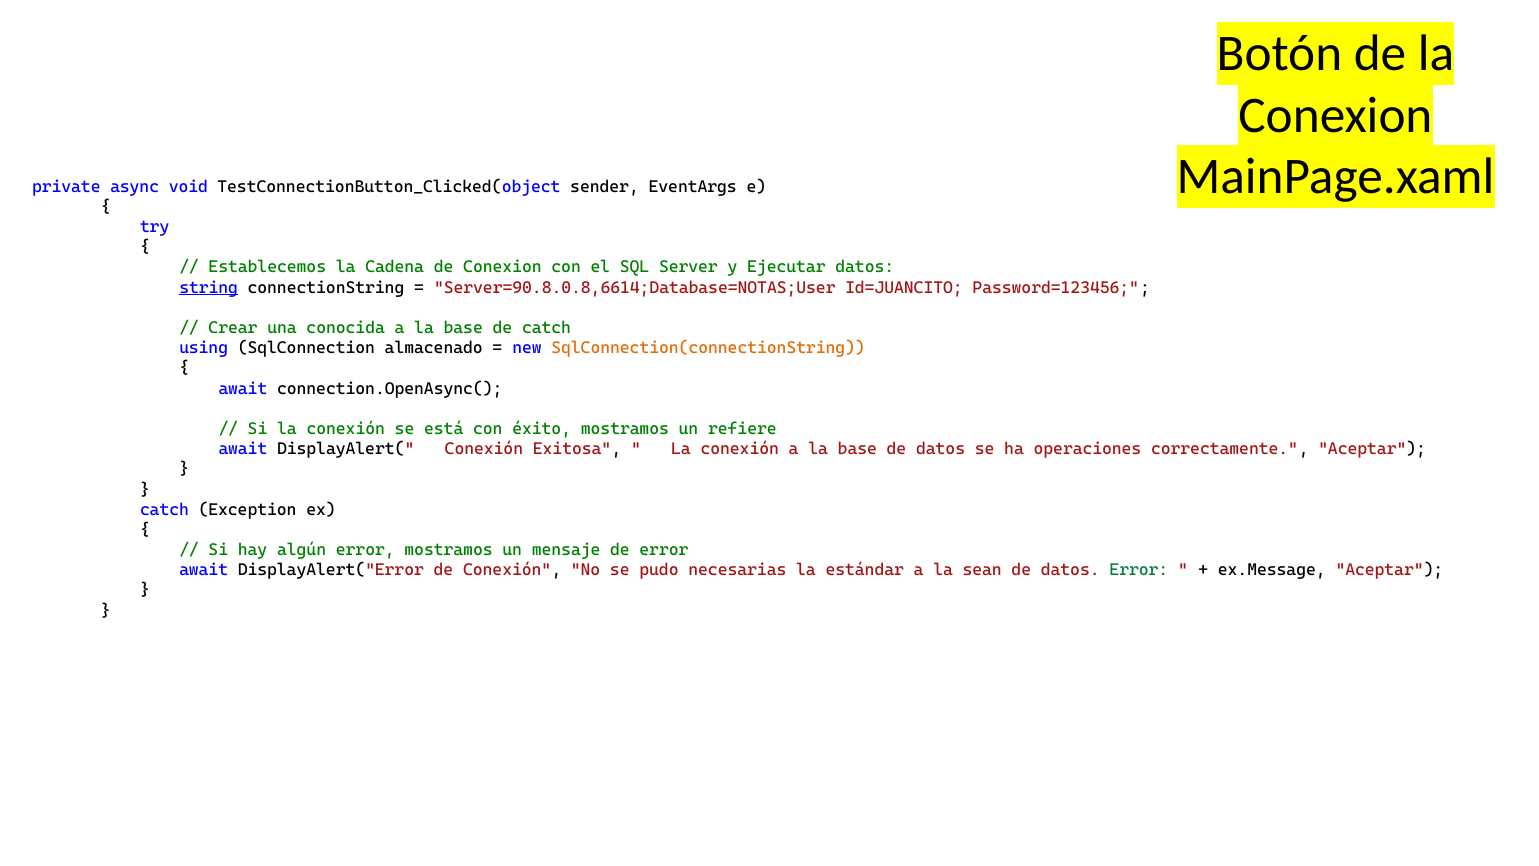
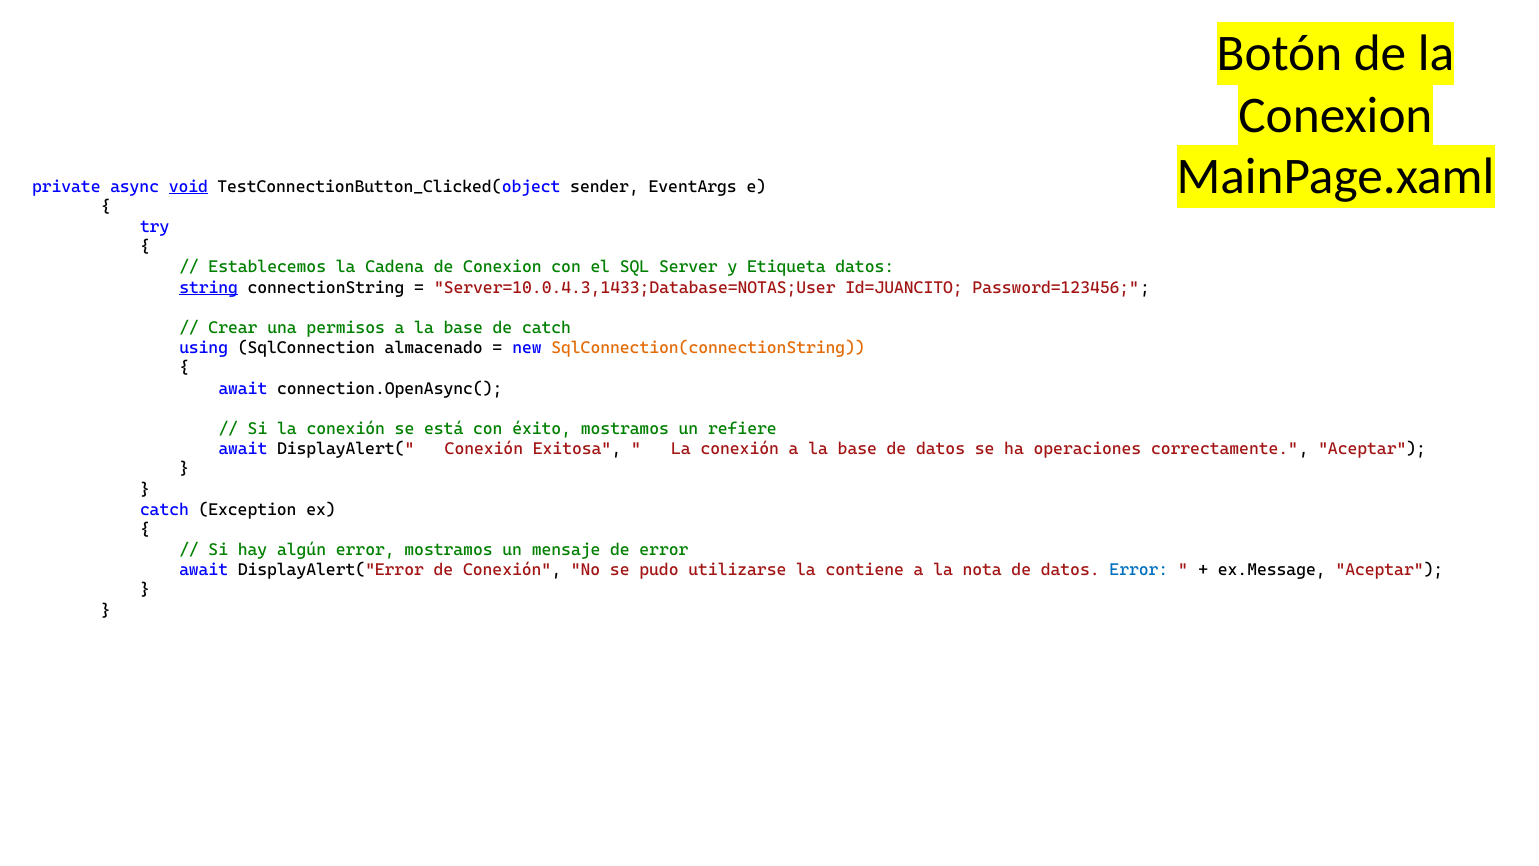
void underline: none -> present
Ejecutar: Ejecutar -> Etiqueta
Server=90.8.0.8,6614;Database=NOTAS;User: Server=90.8.0.8,6614;Database=NOTAS;User -> Server=10.0.4.3,1433;Database=NOTAS;User
conocida: conocida -> permisos
necesarias: necesarias -> utilizarse
estándar: estándar -> contiene
sean: sean -> nota
Error at (1139, 570) colour: green -> blue
